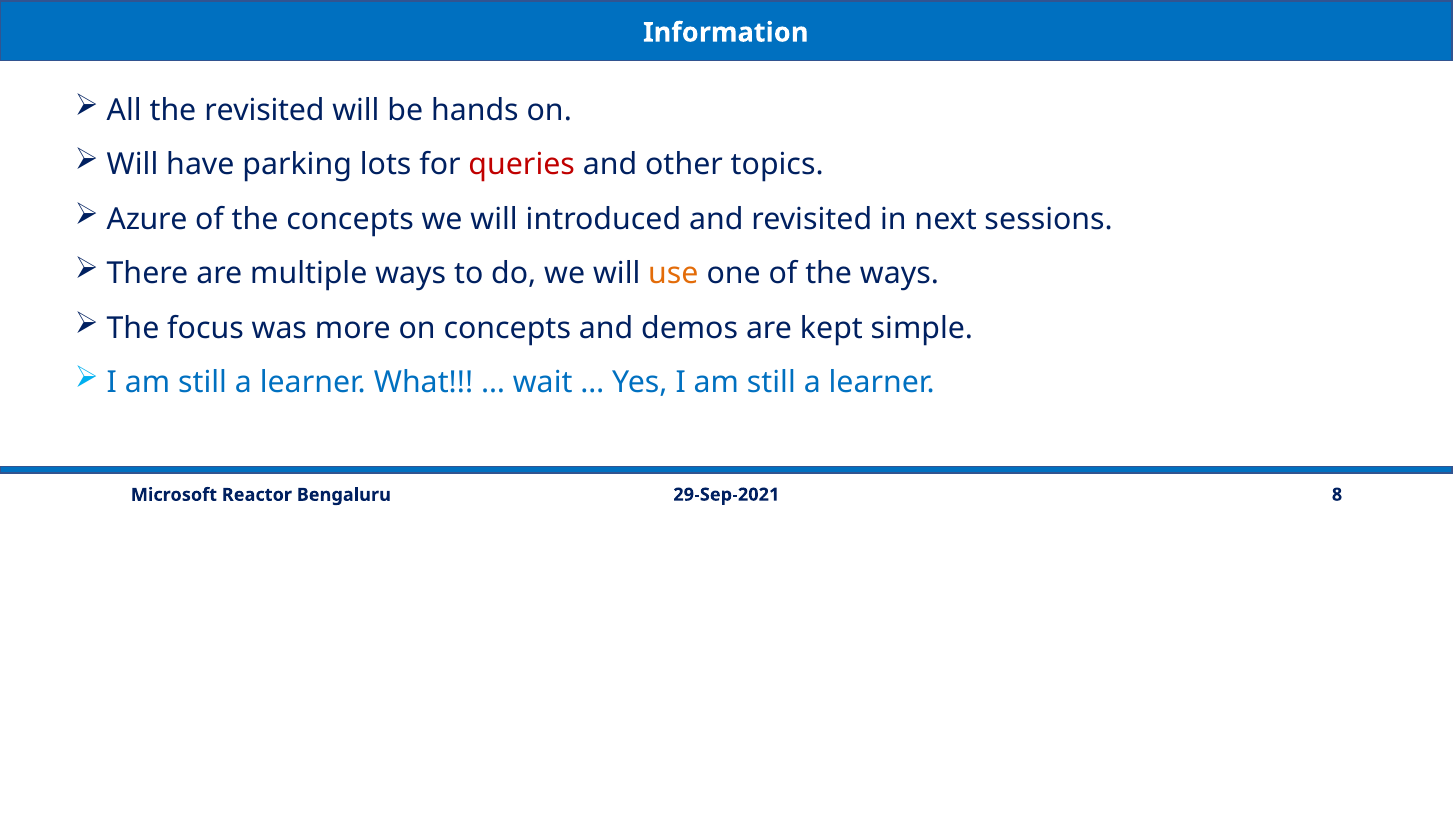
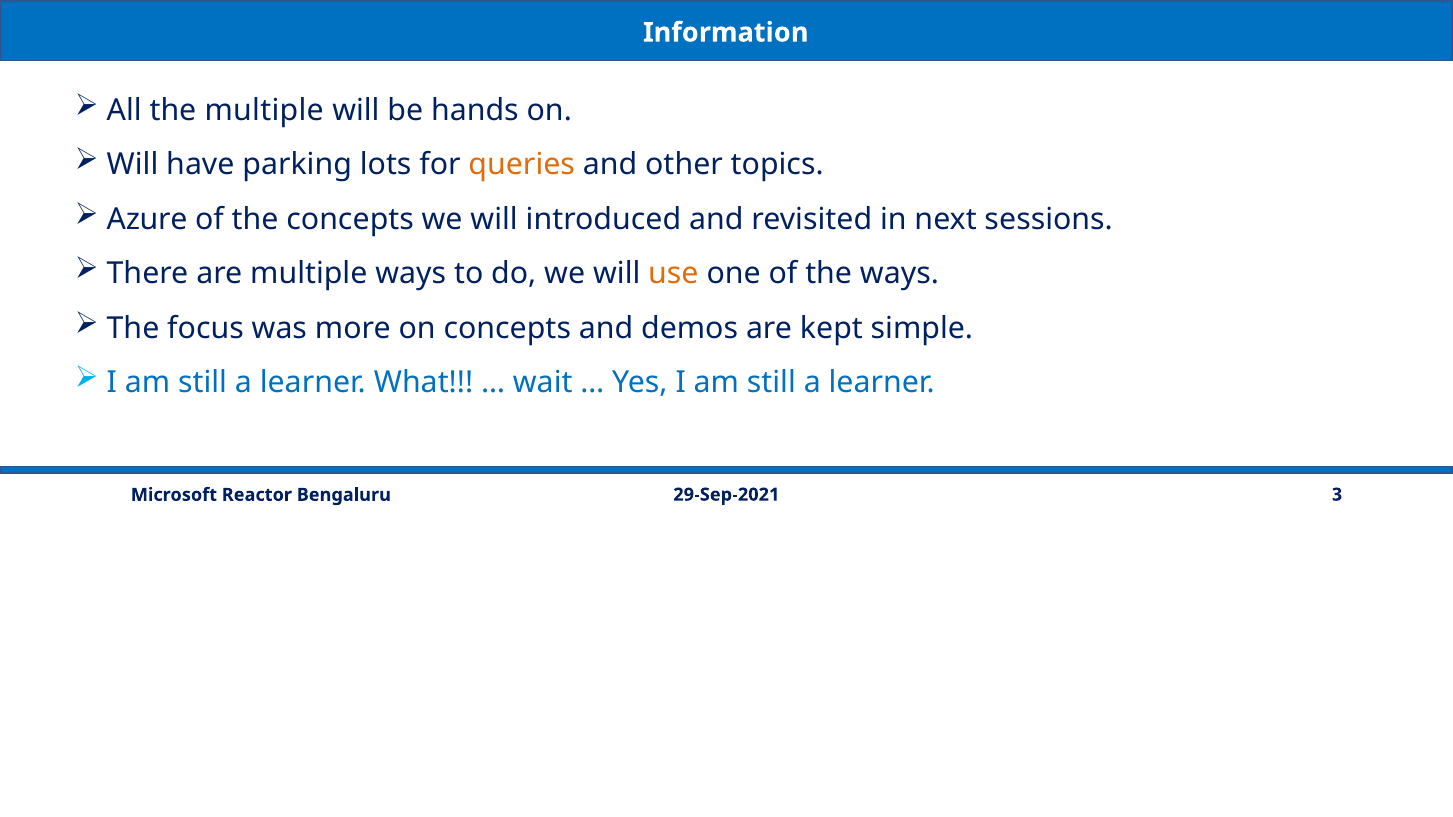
the revisited: revisited -> multiple
queries colour: red -> orange
8: 8 -> 3
